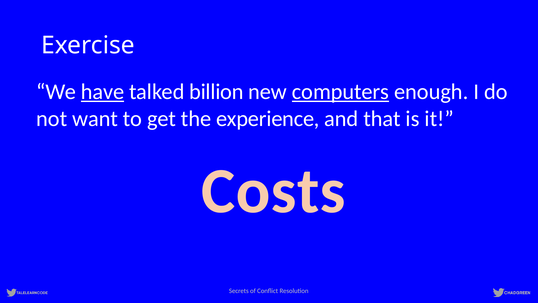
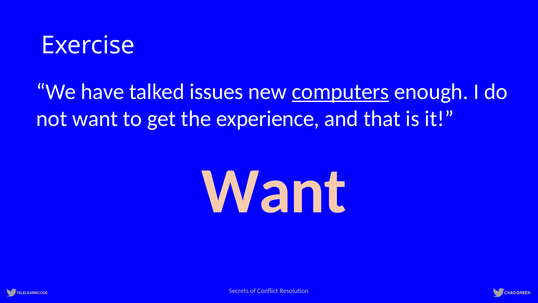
have underline: present -> none
billion: billion -> issues
Costs at (273, 191): Costs -> Want
